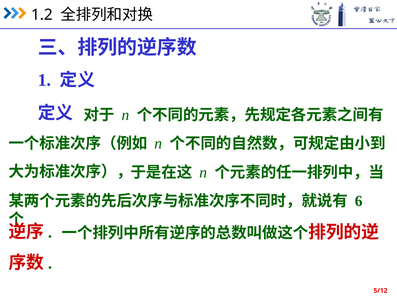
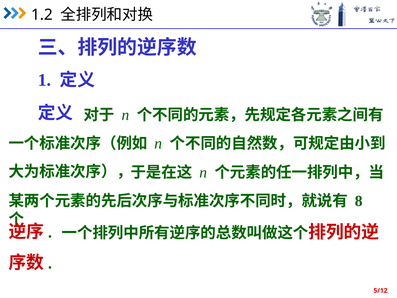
6: 6 -> 8
